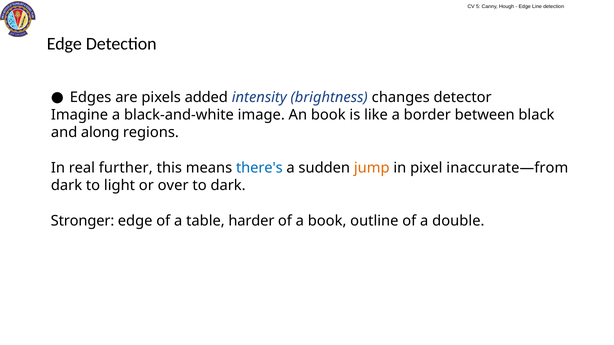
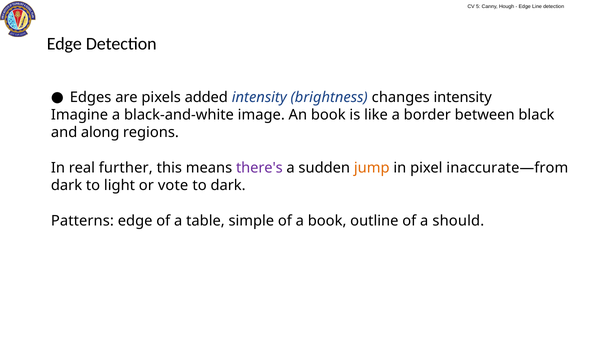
changes detector: detector -> intensity
there's colour: blue -> purple
over: over -> vote
Stronger: Stronger -> Patterns
harder: harder -> simple
double: double -> should
